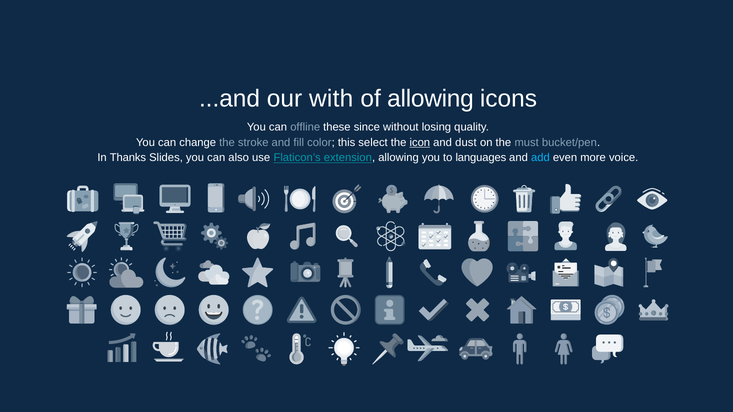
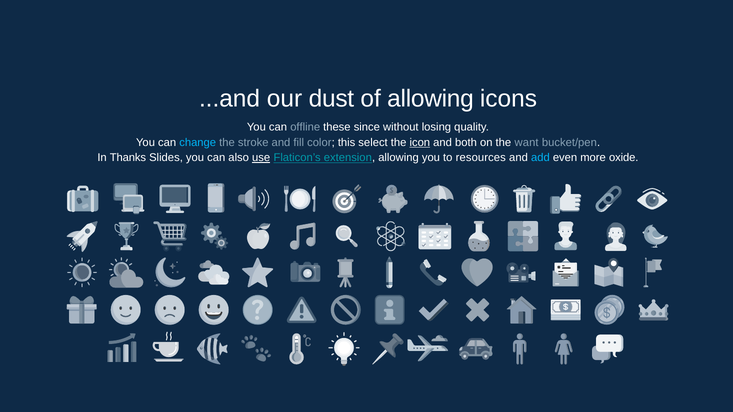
with: with -> dust
change colour: white -> light blue
dust: dust -> both
must: must -> want
use underline: none -> present
languages: languages -> resources
voice: voice -> oxide
